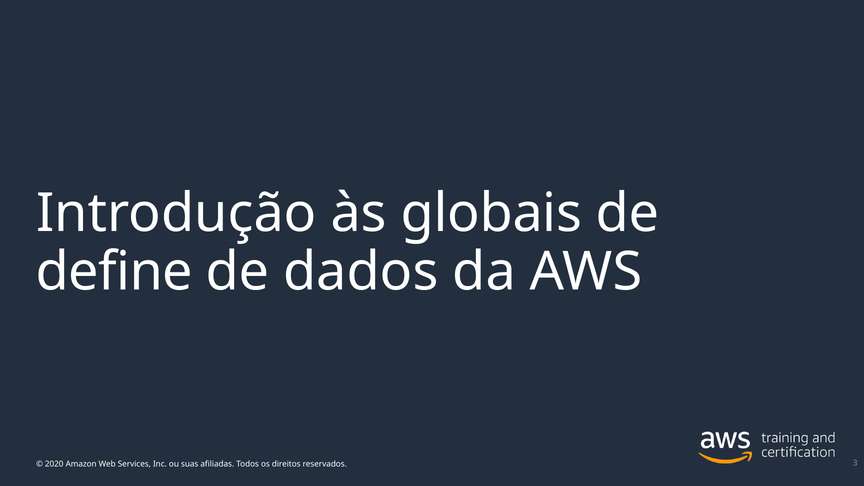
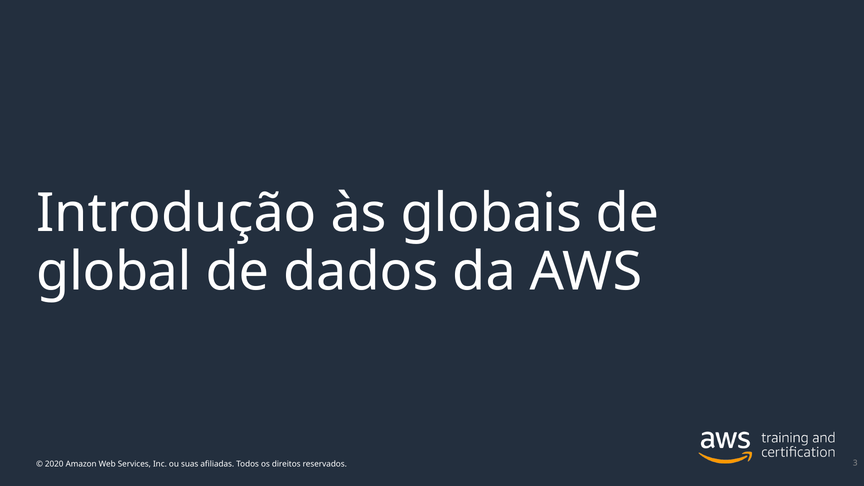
define: define -> global
